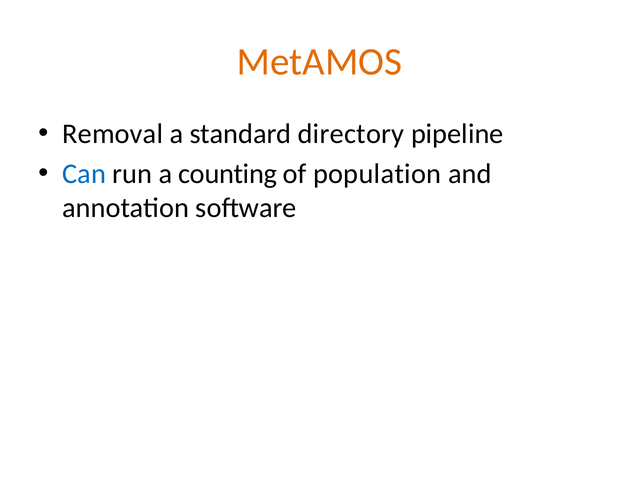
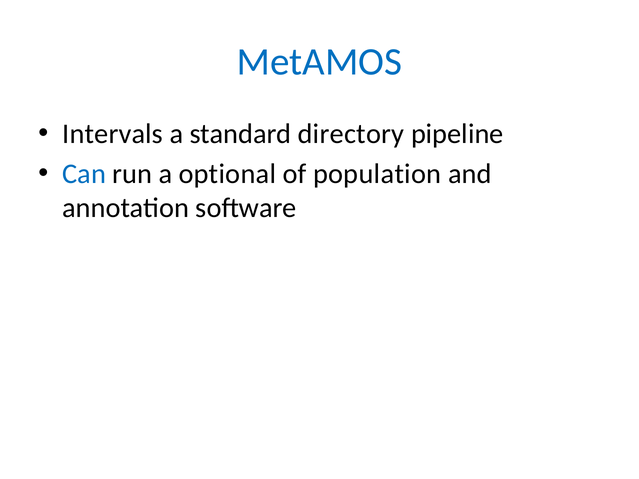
MetAMOS colour: orange -> blue
Removal: Removal -> Intervals
counting: counting -> optional
